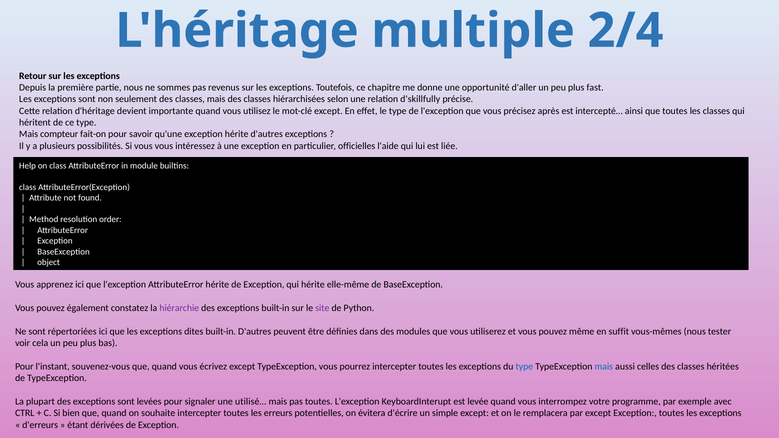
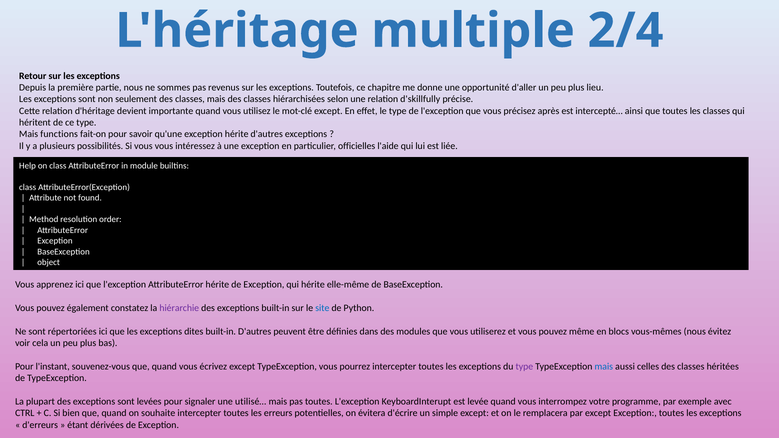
fast: fast -> lieu
compteur: compteur -> functions
site colour: purple -> blue
suffit: suffit -> blocs
tester: tester -> évitez
type at (524, 367) colour: blue -> purple
